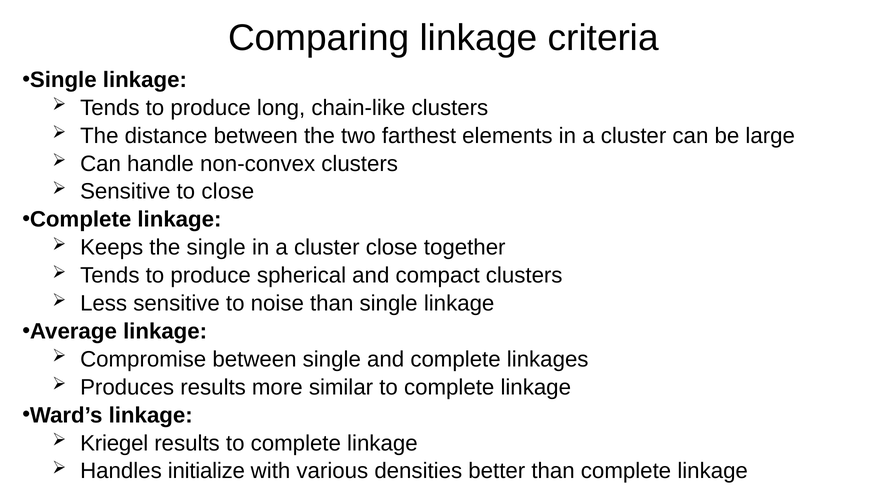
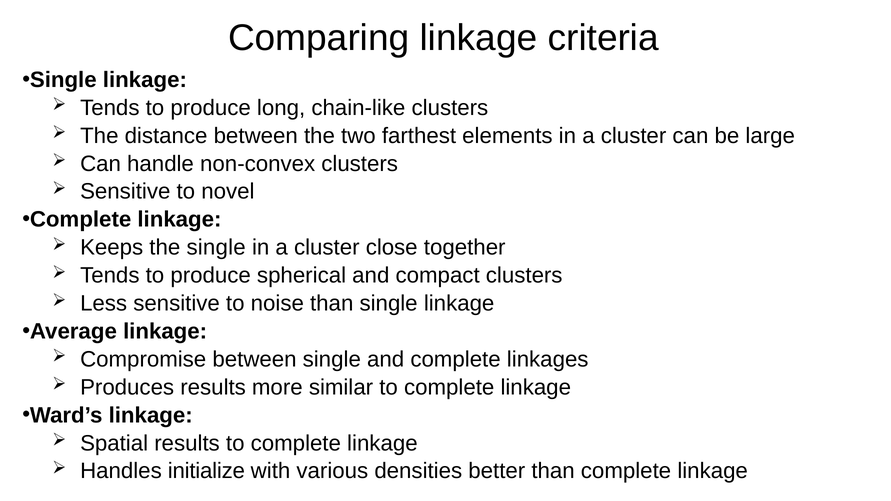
to close: close -> novel
Kriegel: Kriegel -> Spatial
